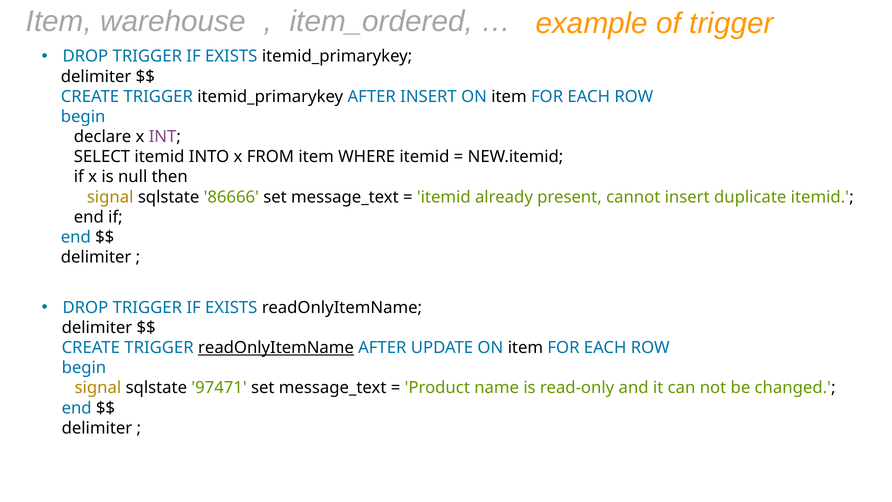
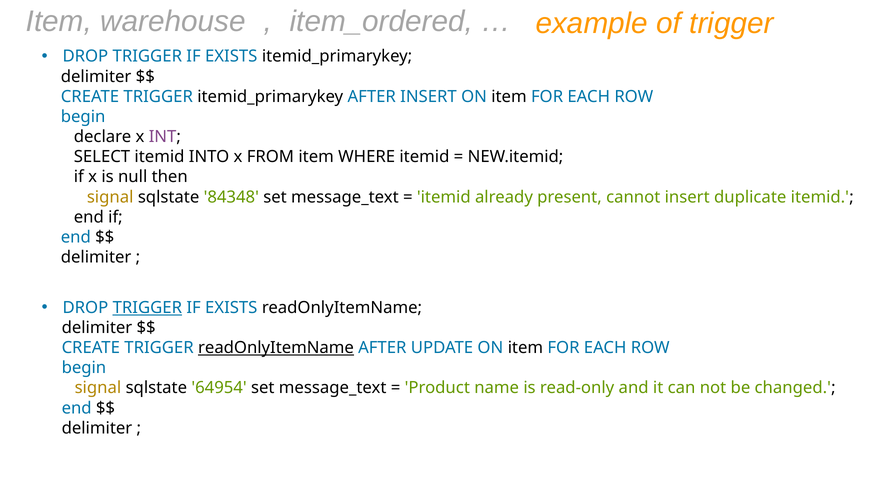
86666: 86666 -> 84348
TRIGGER at (147, 307) underline: none -> present
97471: 97471 -> 64954
